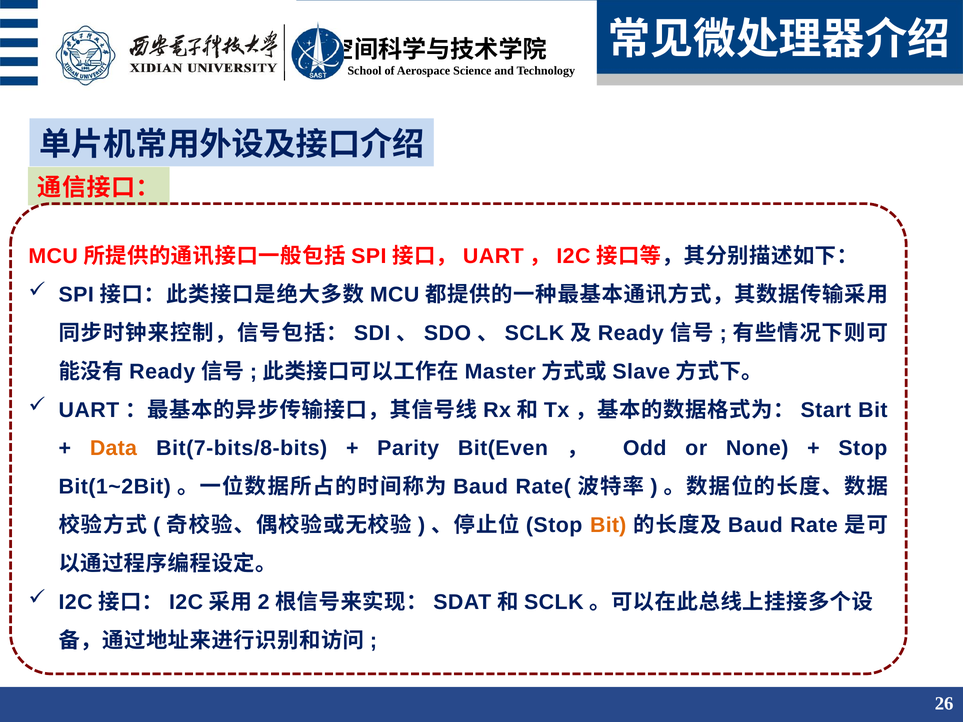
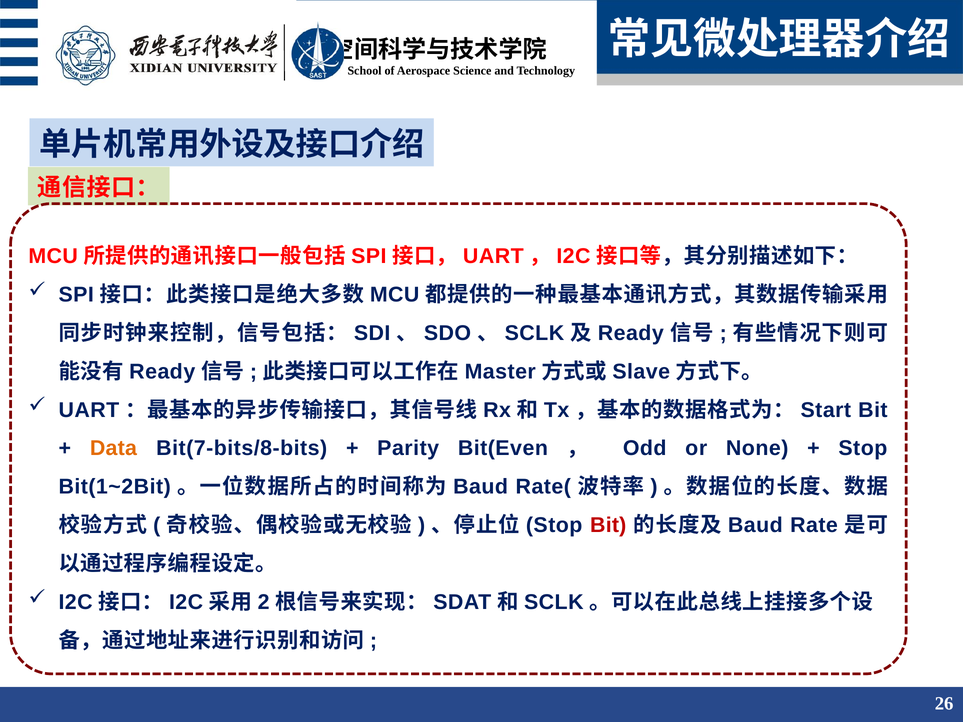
Bit at (608, 526) colour: orange -> red
